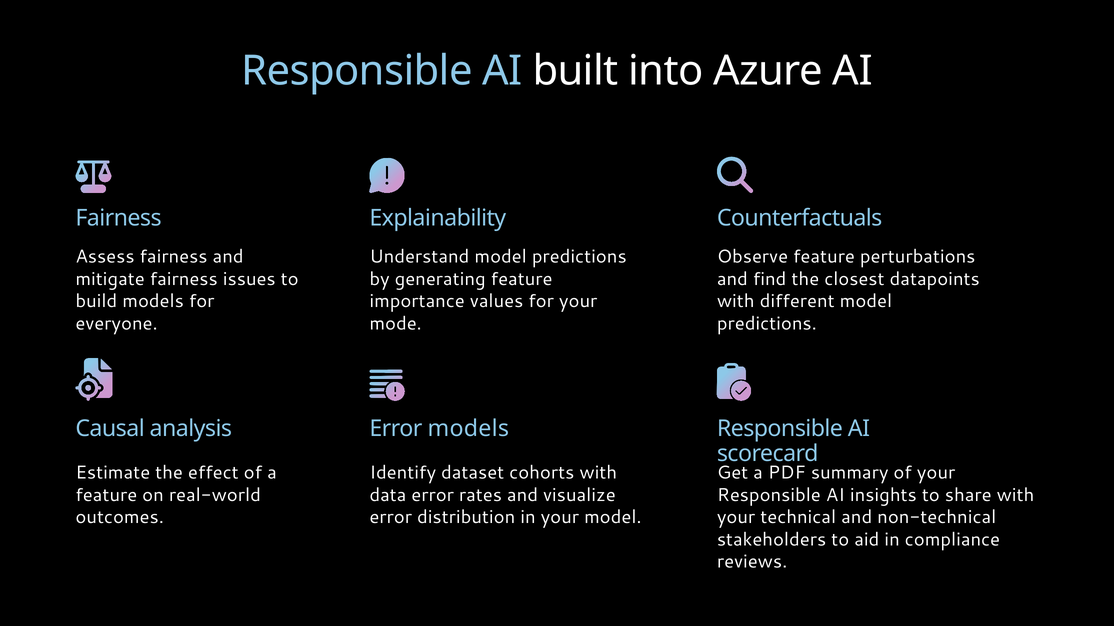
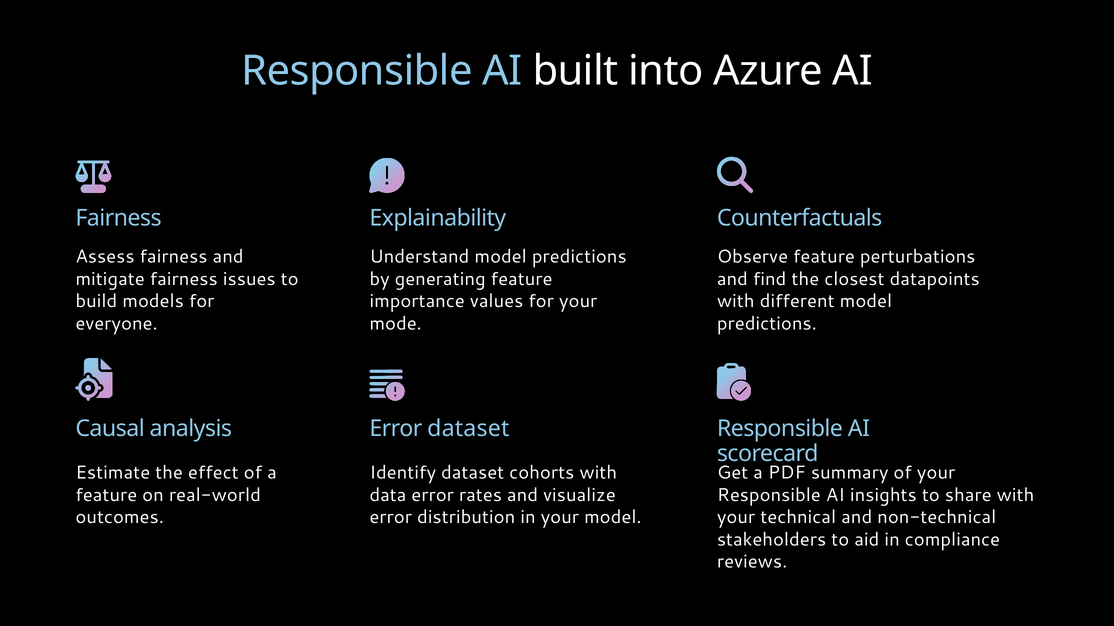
Error models: models -> dataset
